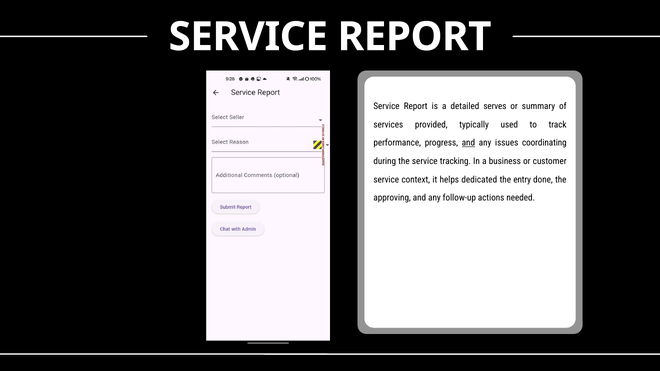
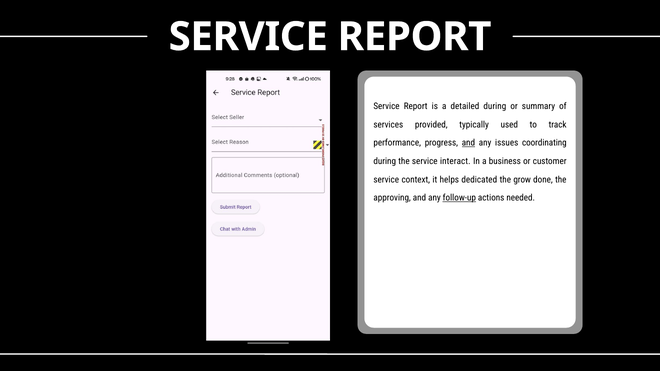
detailed serves: serves -> during
tracking: tracking -> interact
entry: entry -> grow
follow-up underline: none -> present
